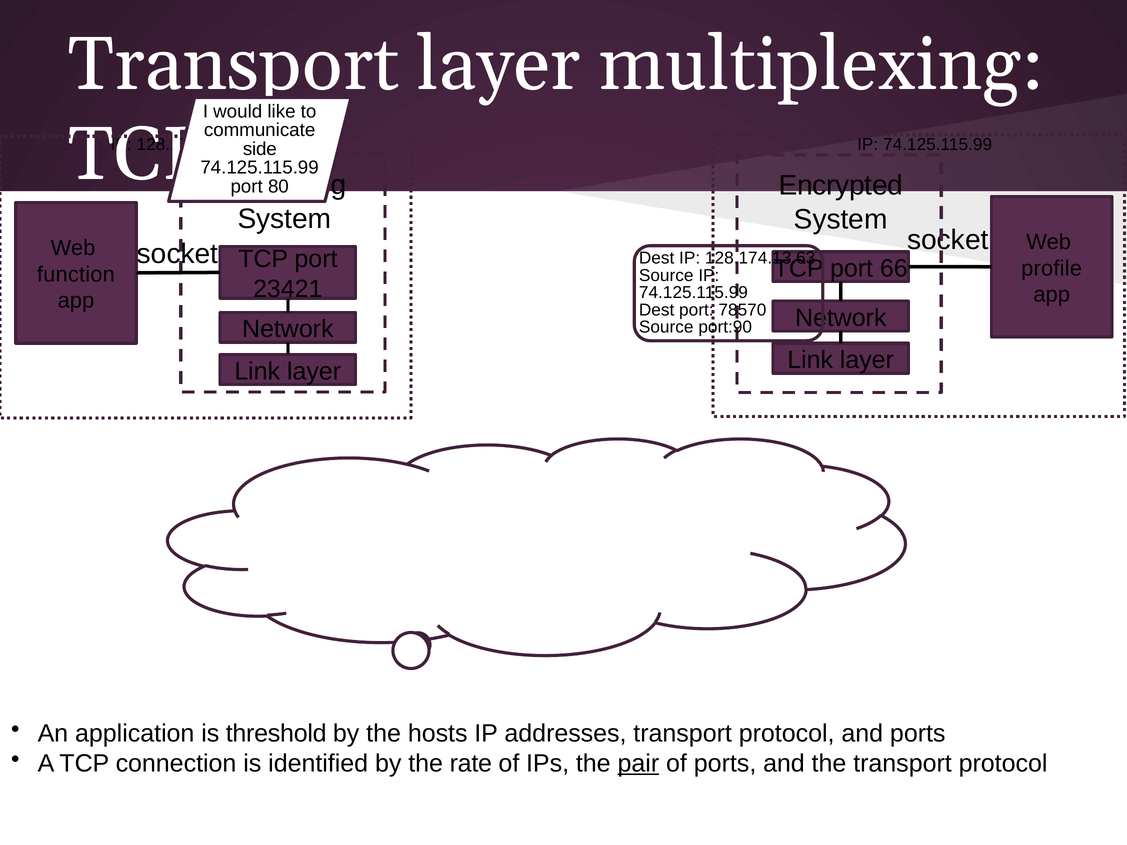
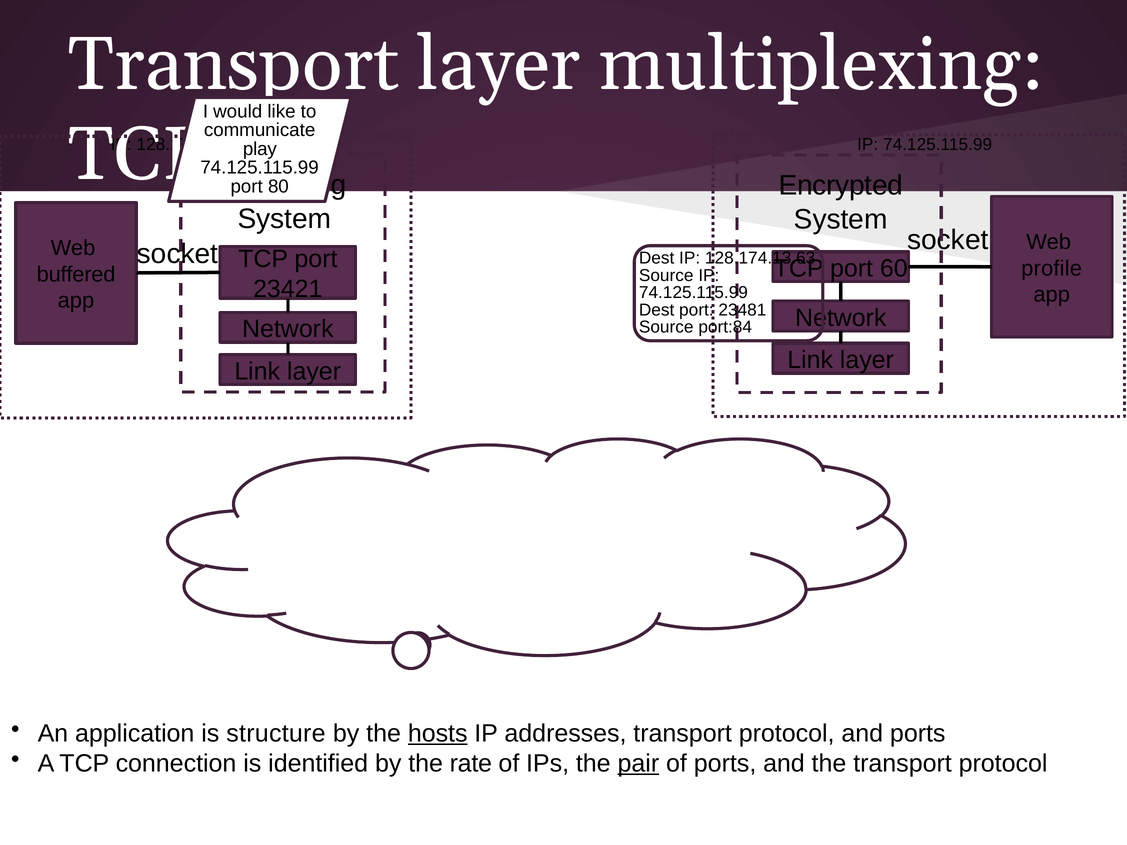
side: side -> play
66: 66 -> 60
function: function -> buffered
78570: 78570 -> 23481
port:90: port:90 -> port:84
threshold: threshold -> structure
hosts underline: none -> present
